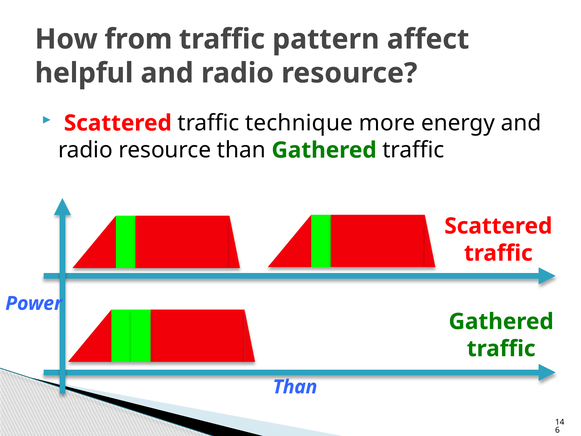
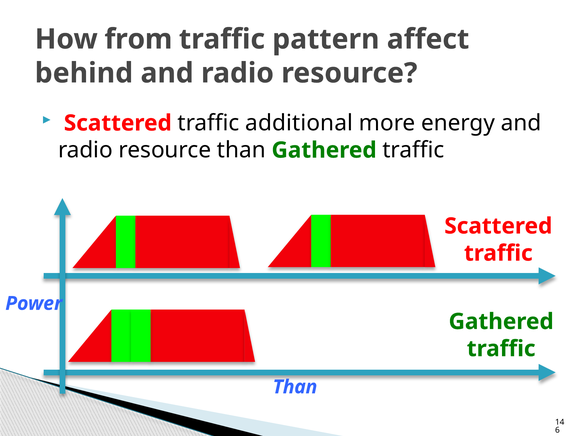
helpful: helpful -> behind
technique: technique -> additional
